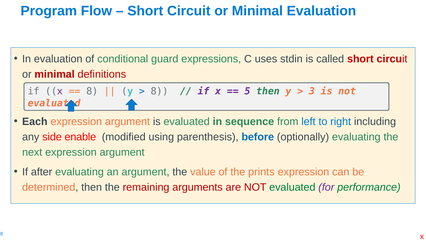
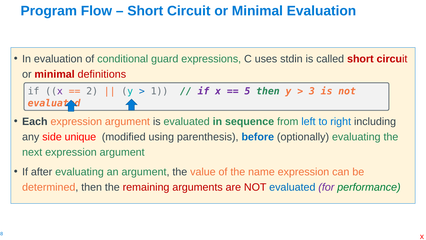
8 at (92, 91): 8 -> 2
8 at (159, 91): 8 -> 1
enable: enable -> unique
prints: prints -> name
evaluated at (292, 187) colour: green -> blue
